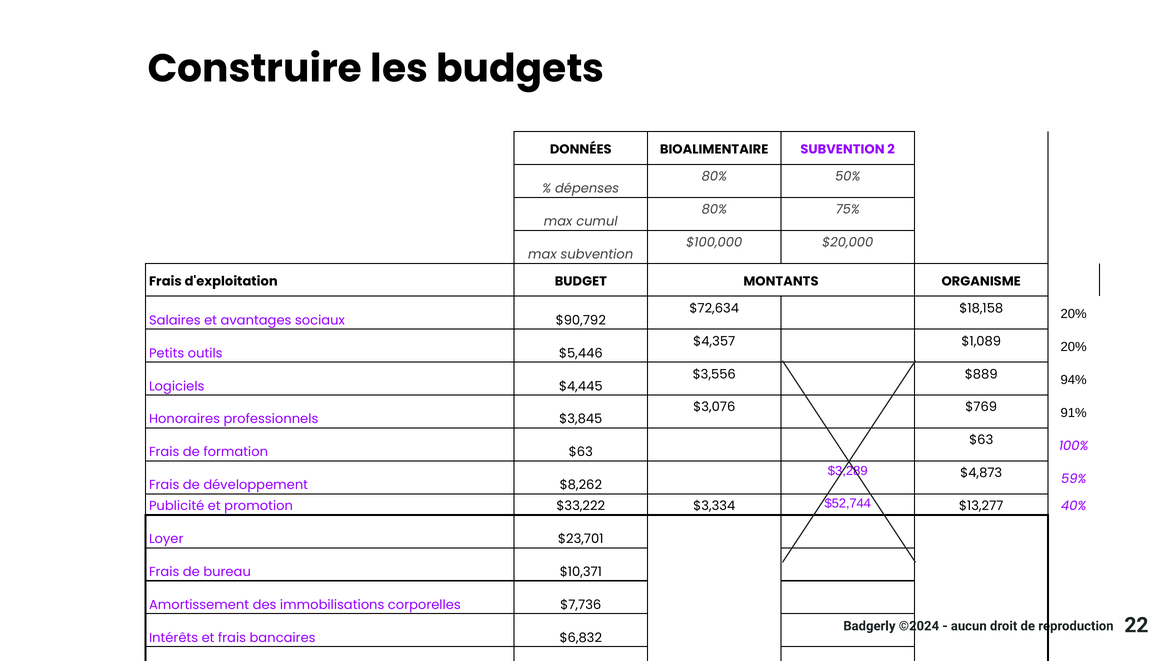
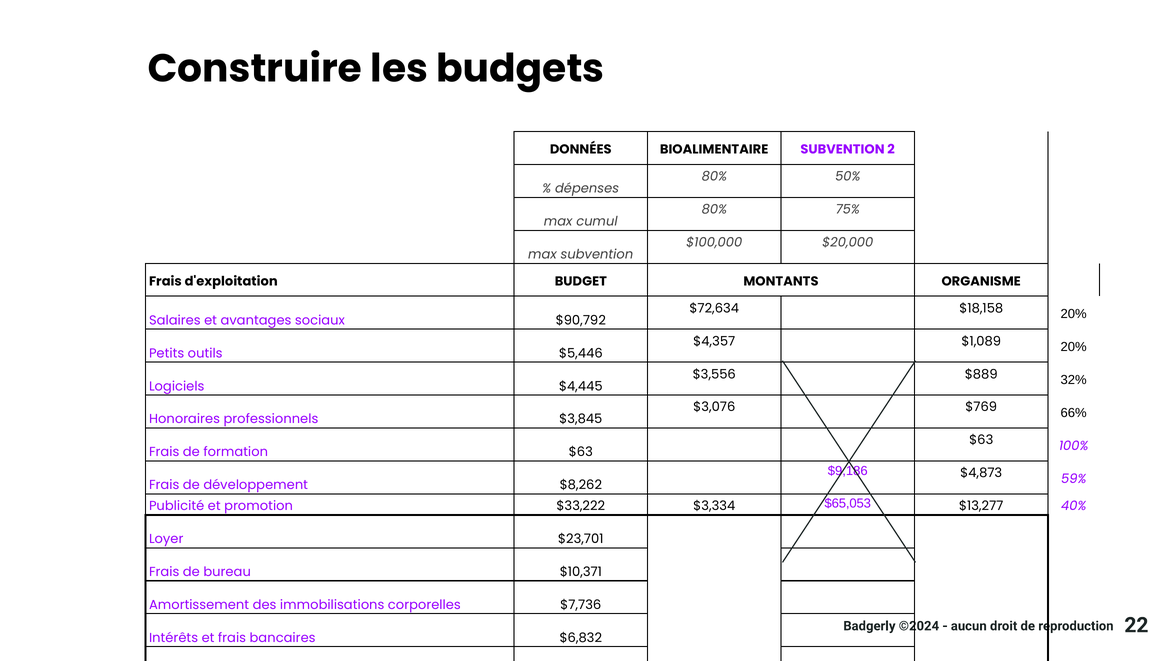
94%: 94% -> 32%
91%: 91% -> 66%
$3,289: $3,289 -> $9,186
$52,744: $52,744 -> $65,053
